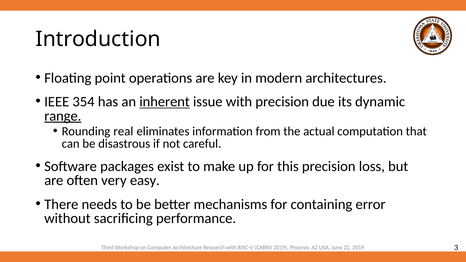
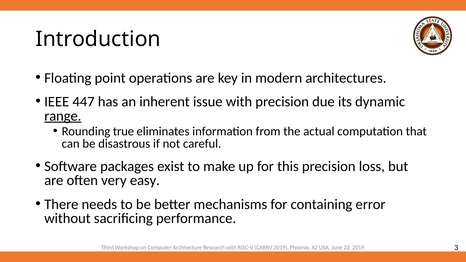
354: 354 -> 447
inherent underline: present -> none
real: real -> true
